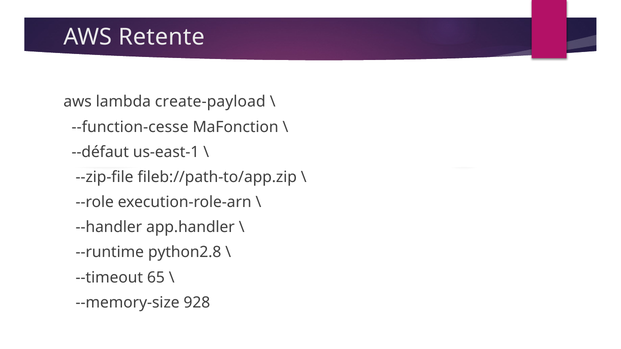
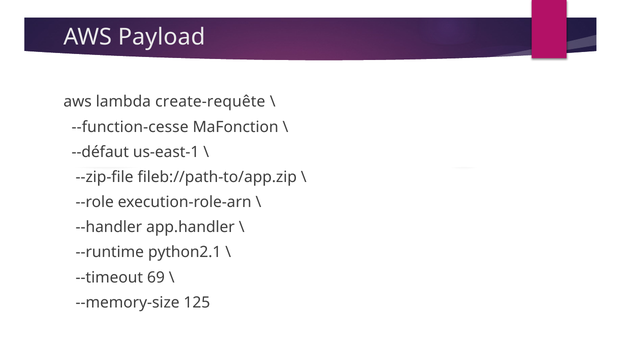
Retente: Retente -> Payload
create-payload: create-payload -> create-requête
python2.8: python2.8 -> python2.1
65: 65 -> 69
928: 928 -> 125
